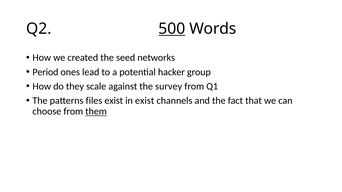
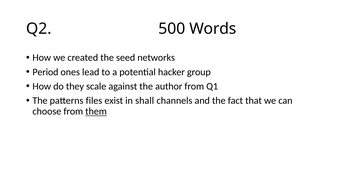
500 underline: present -> none
survey: survey -> author
in exist: exist -> shall
